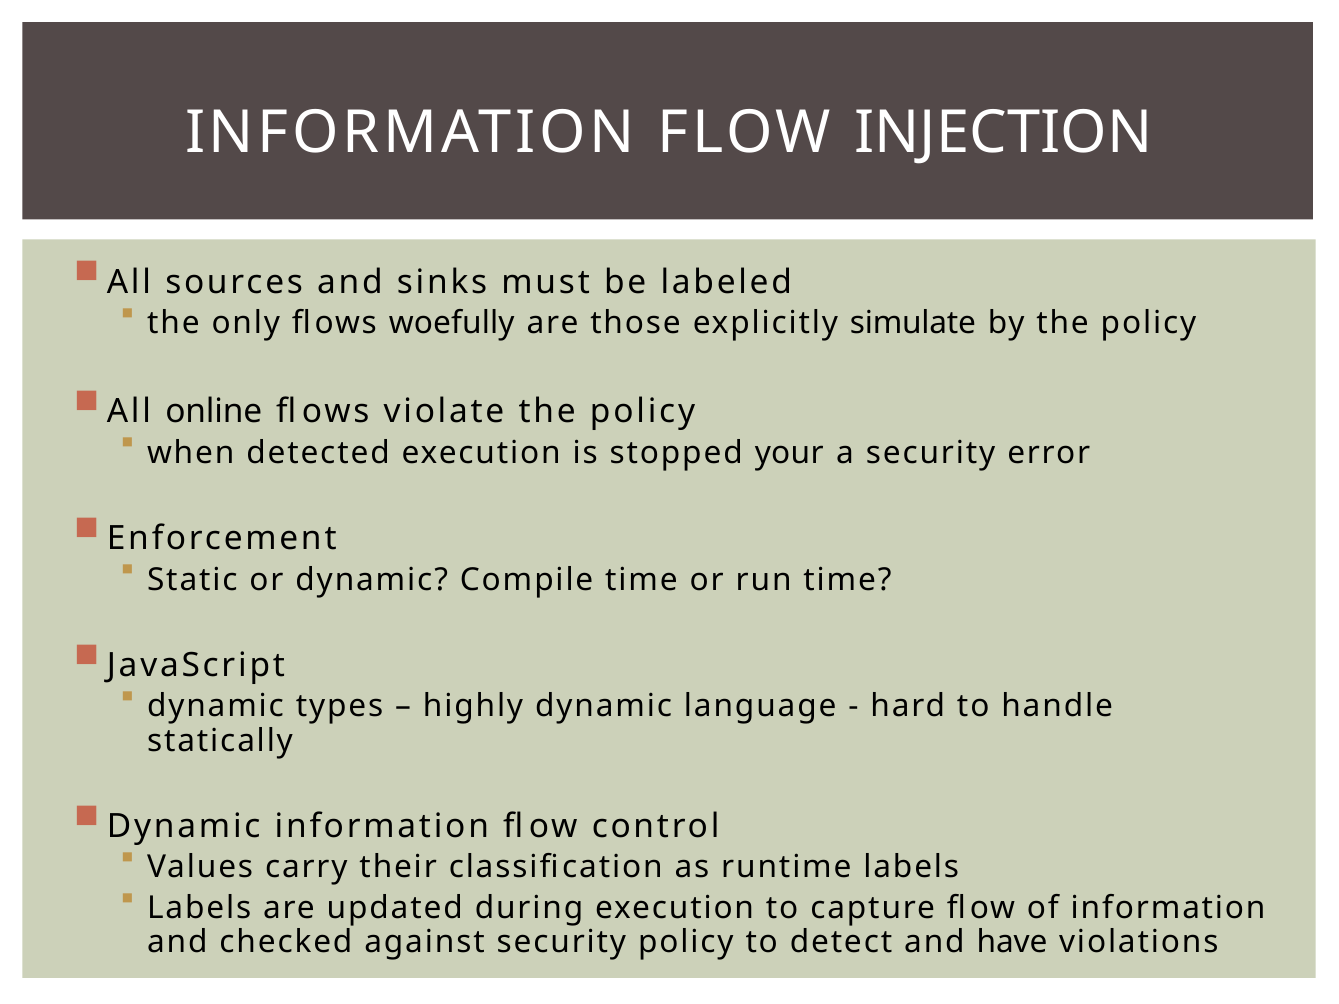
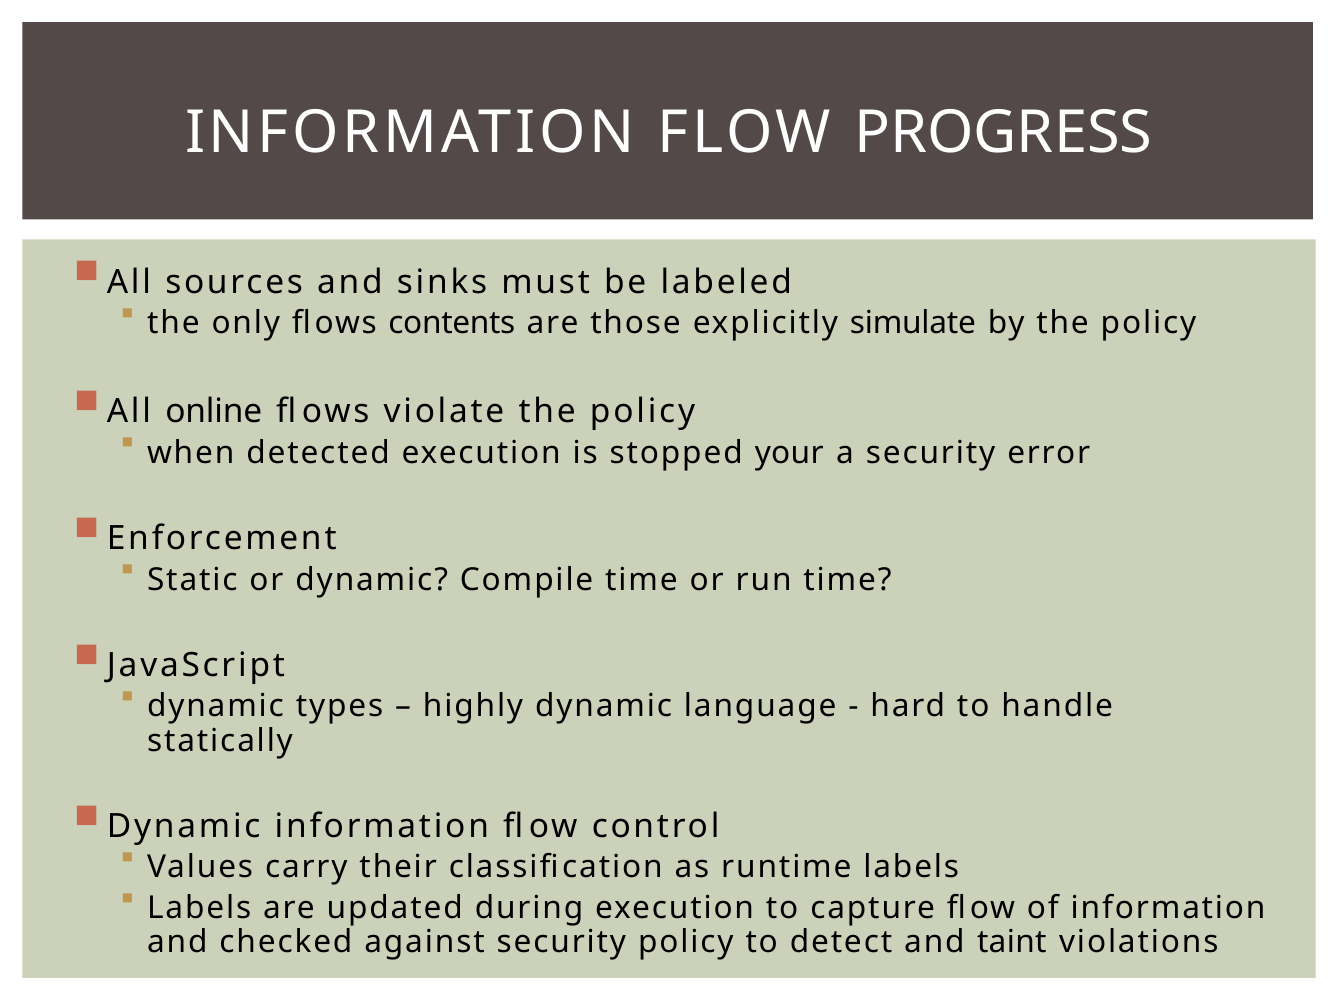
INJECTION: INJECTION -> PROGRESS
woefully: woefully -> contents
have: have -> taint
